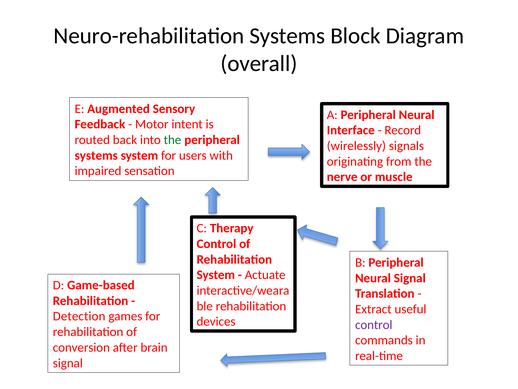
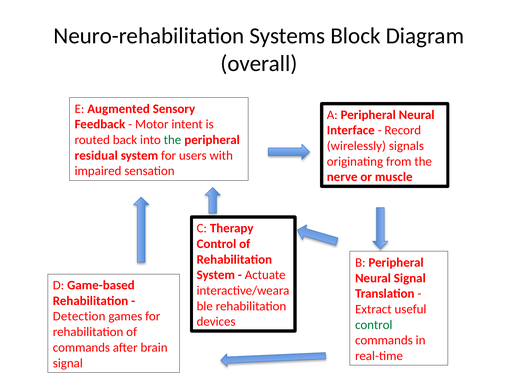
systems at (96, 155): systems -> residual
control at (374, 324) colour: purple -> green
conversion at (81, 347): conversion -> commands
